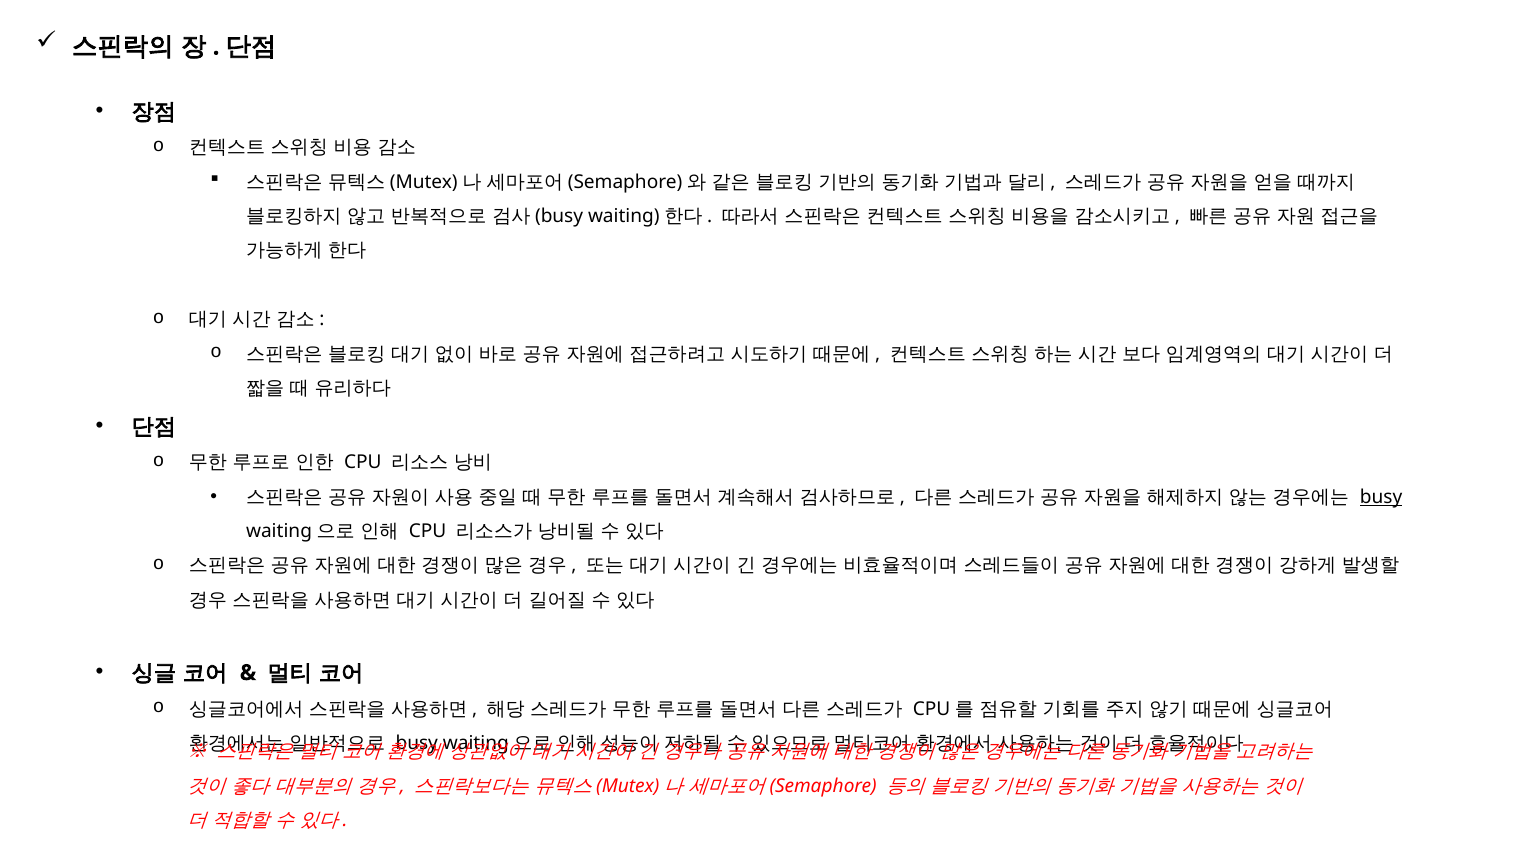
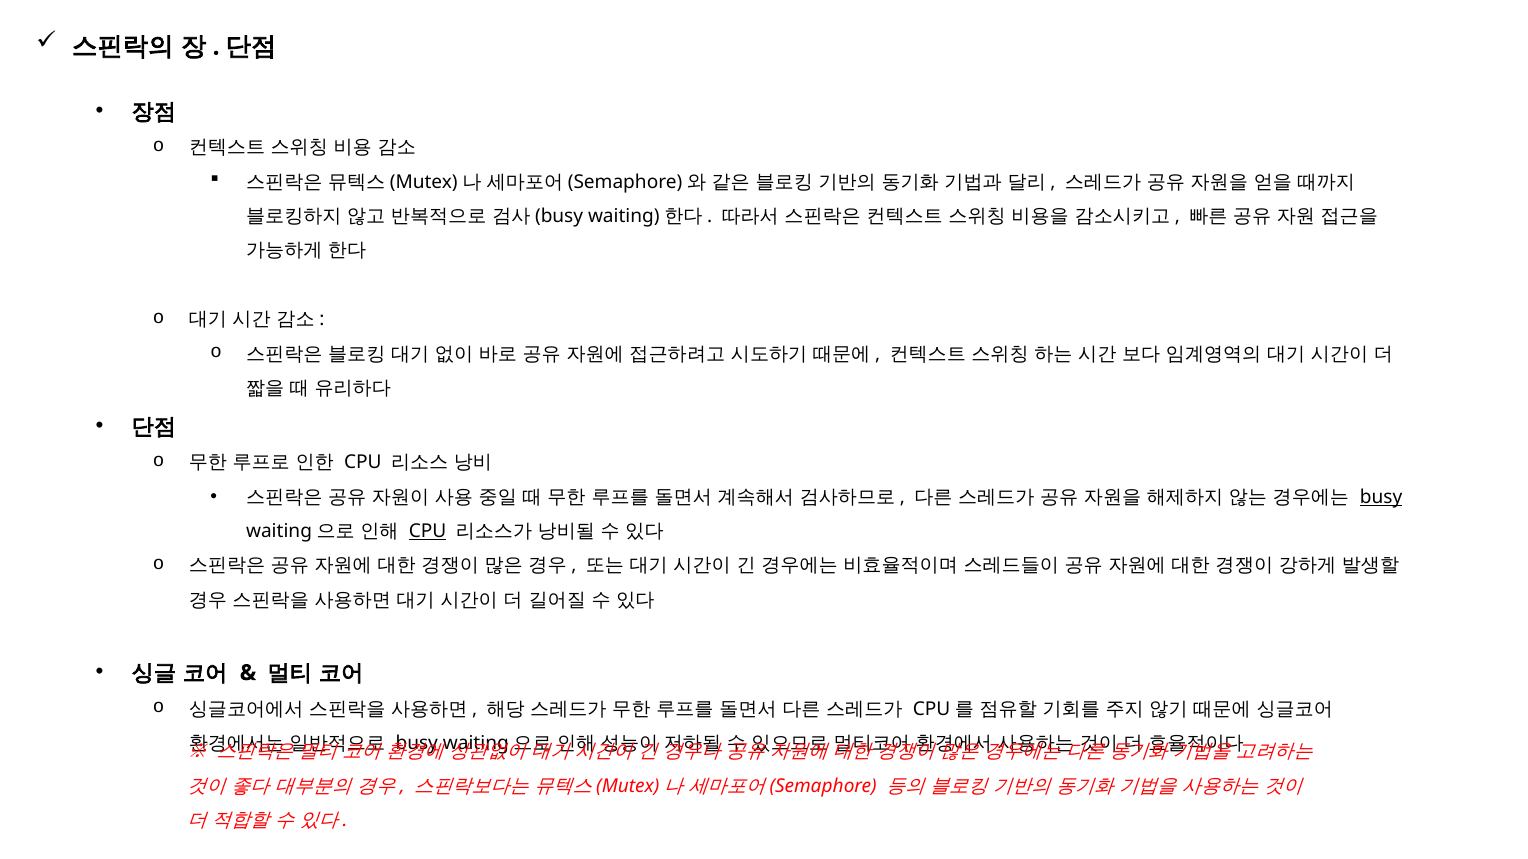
CPU at (428, 532) underline: none -> present
